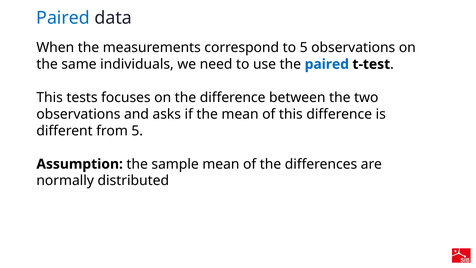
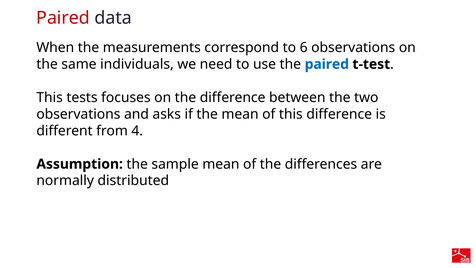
Paired at (63, 18) colour: blue -> red
to 5: 5 -> 6
from 5: 5 -> 4
